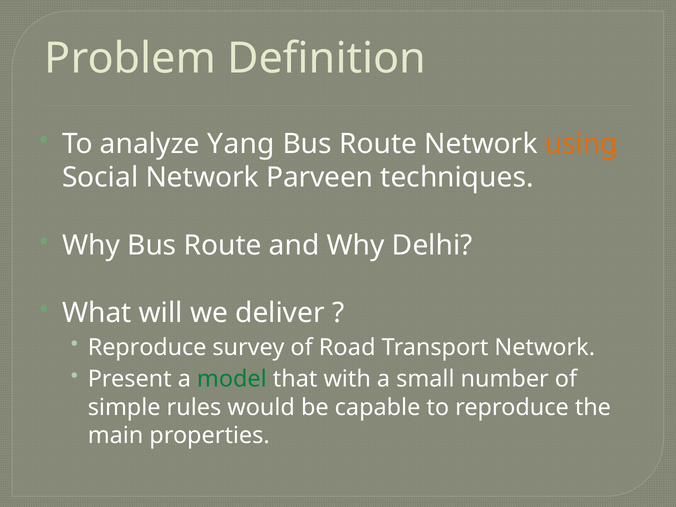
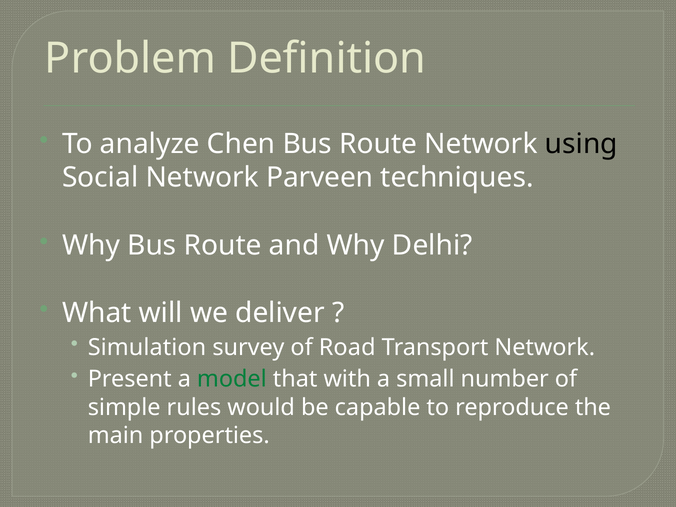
Yang: Yang -> Chen
using colour: orange -> black
Reproduce at (147, 347): Reproduce -> Simulation
